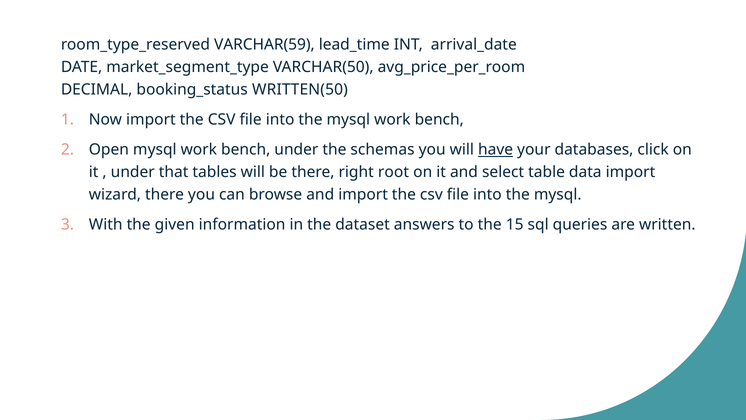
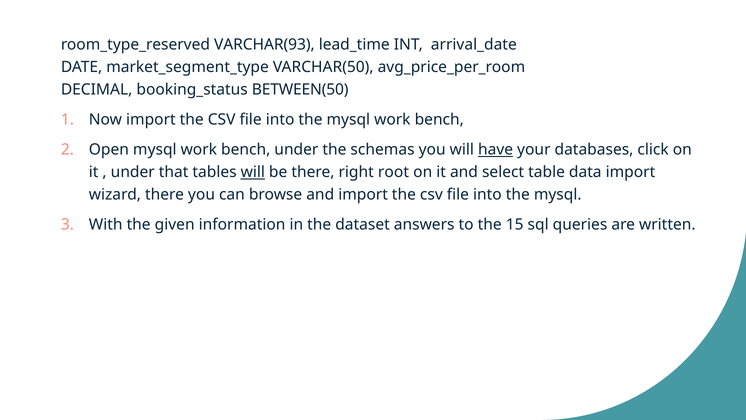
VARCHAR(59: VARCHAR(59 -> VARCHAR(93
WRITTEN(50: WRITTEN(50 -> BETWEEN(50
will at (253, 172) underline: none -> present
